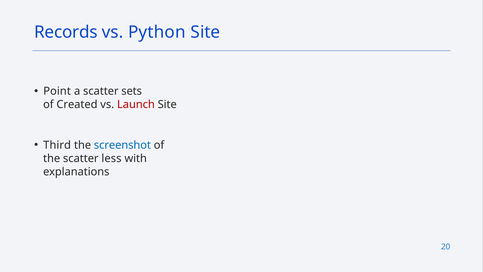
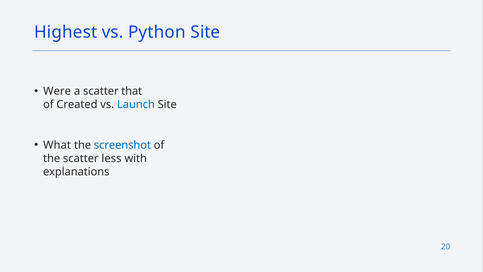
Records: Records -> Highest
Point: Point -> Were
sets: sets -> that
Launch colour: red -> blue
Third: Third -> What
